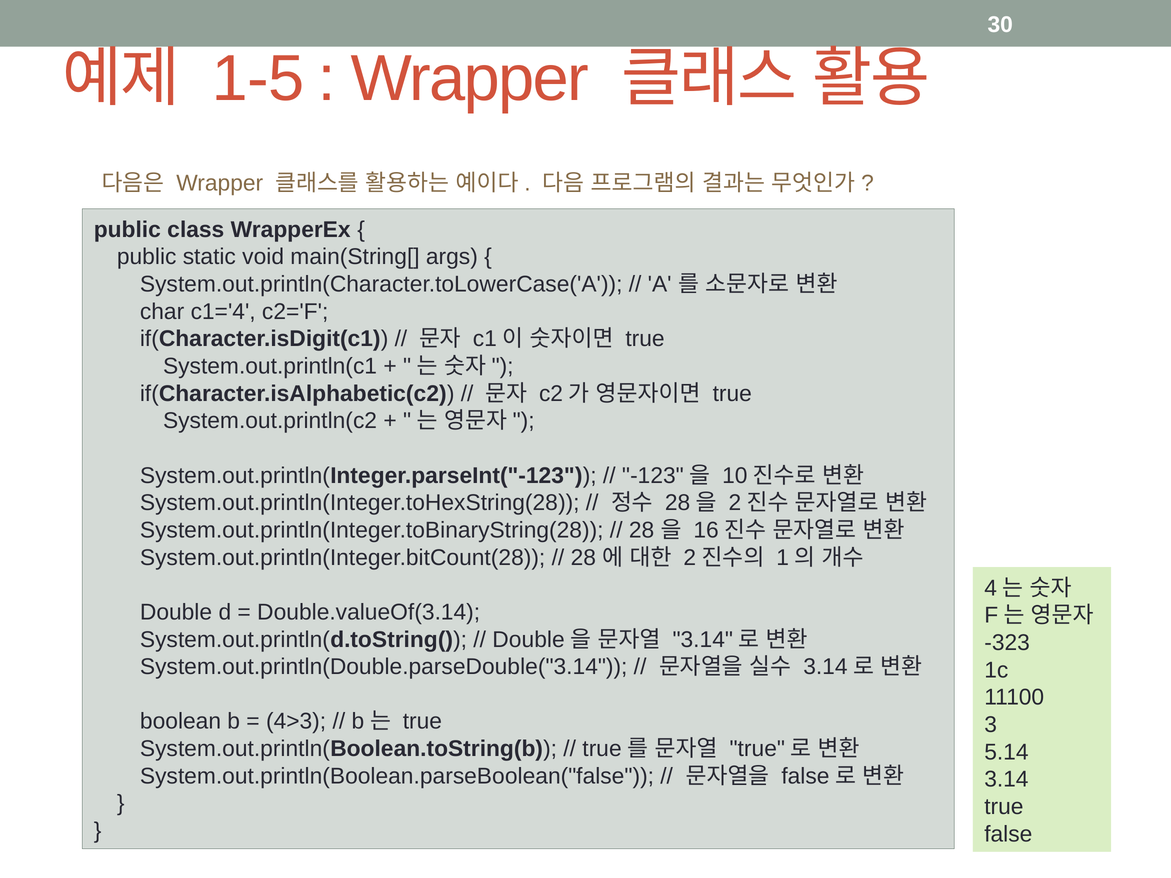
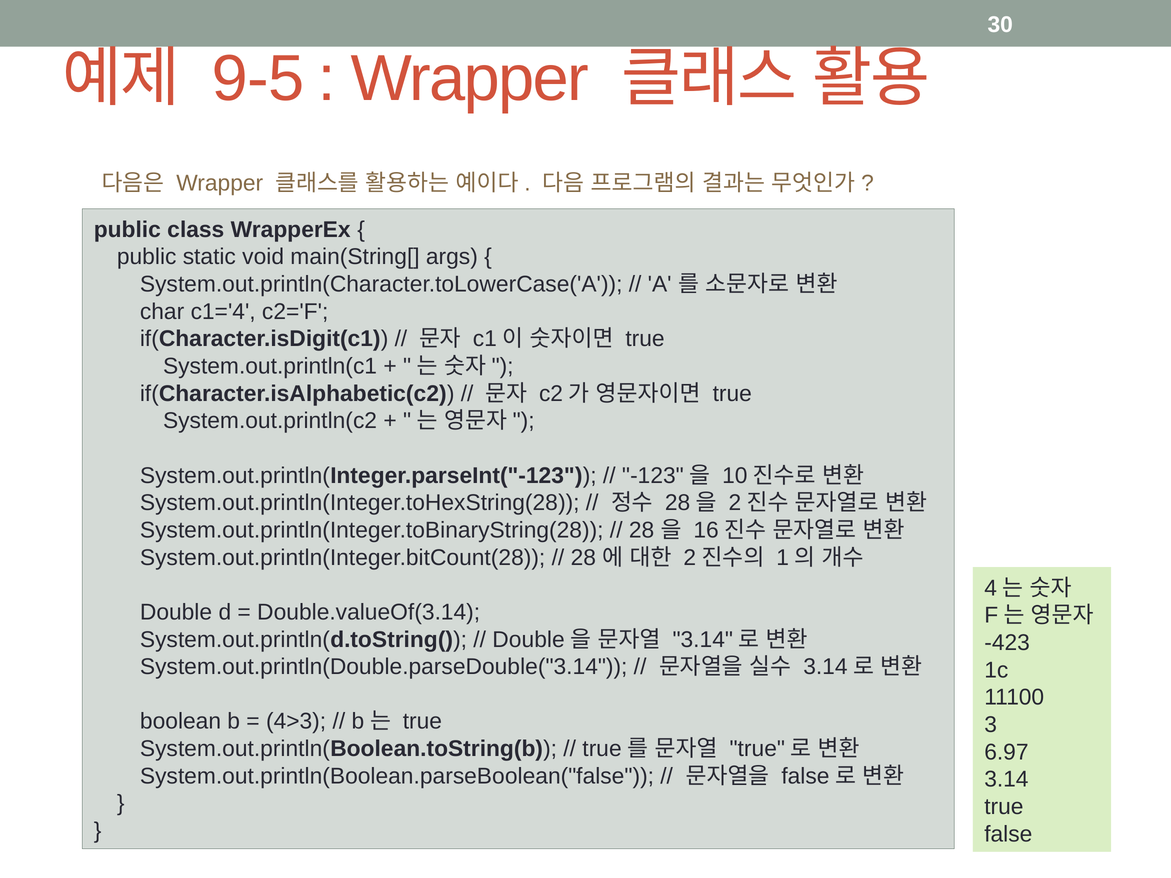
1-5: 1-5 -> 9-5
-323: -323 -> -423
5.14: 5.14 -> 6.97
